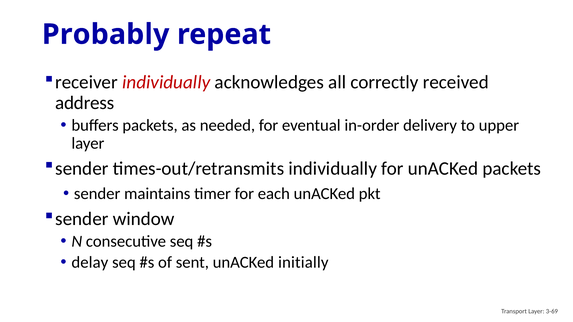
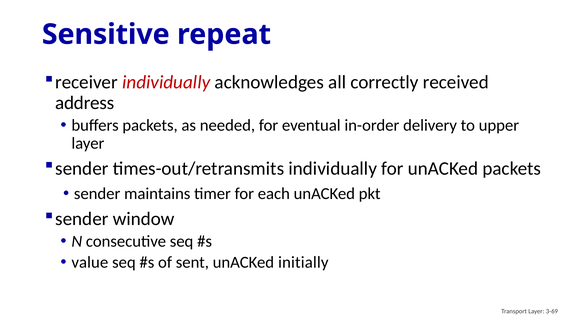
Probably: Probably -> Sensitive
delay: delay -> value
